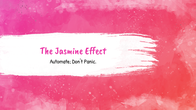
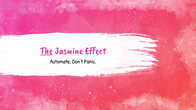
The underline: none -> present
